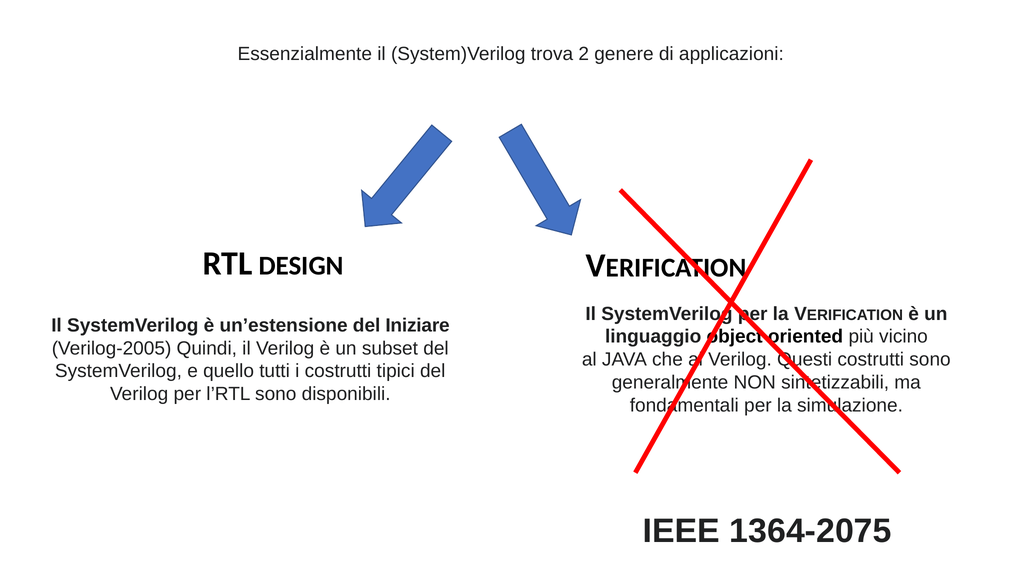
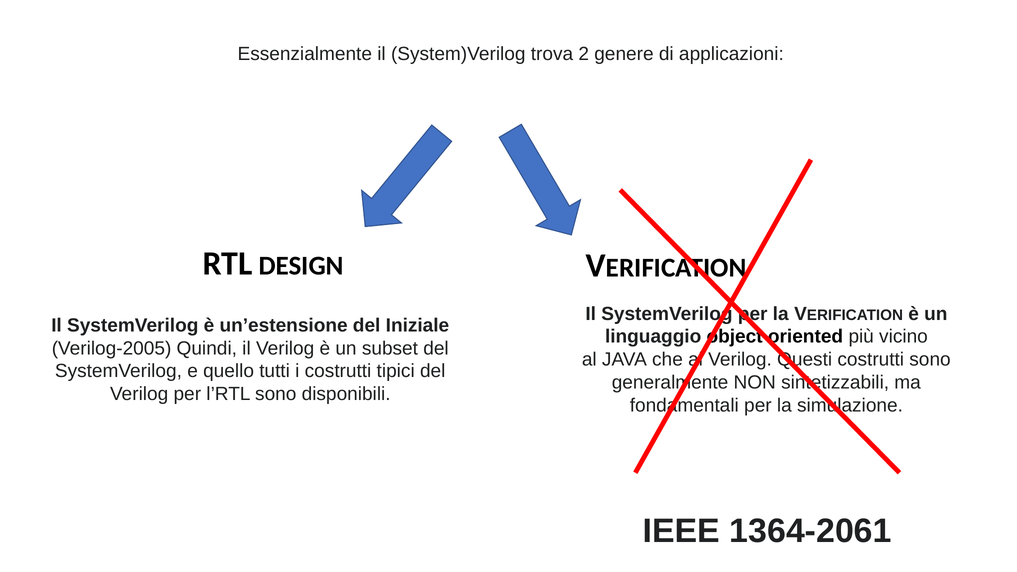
Iniziare: Iniziare -> Iniziale
1364-2075: 1364-2075 -> 1364-2061
